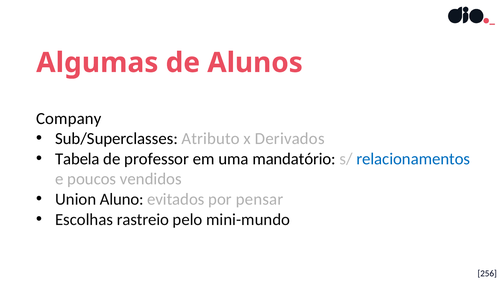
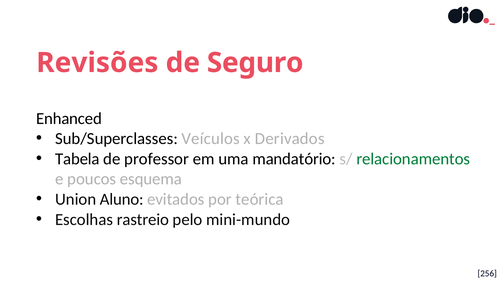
Algumas: Algumas -> Revisões
Alunos: Alunos -> Seguro
Company: Company -> Enhanced
Atributo: Atributo -> Veículos
relacionamentos colour: blue -> green
vendidos: vendidos -> esquema
pensar: pensar -> teórica
